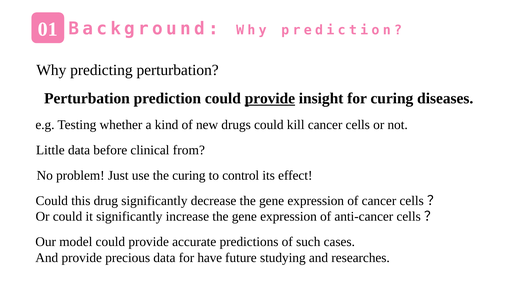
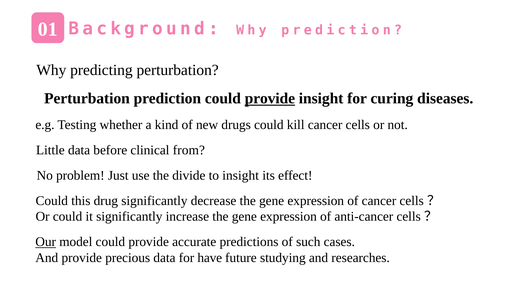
the curing: curing -> divide
to control: control -> insight
Our underline: none -> present
